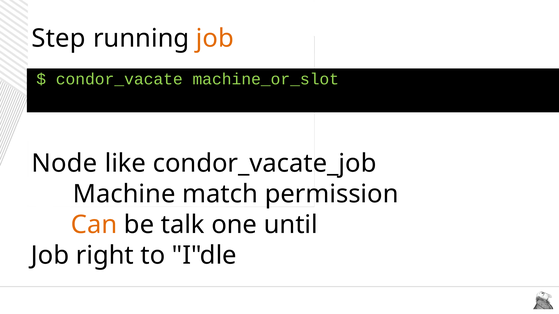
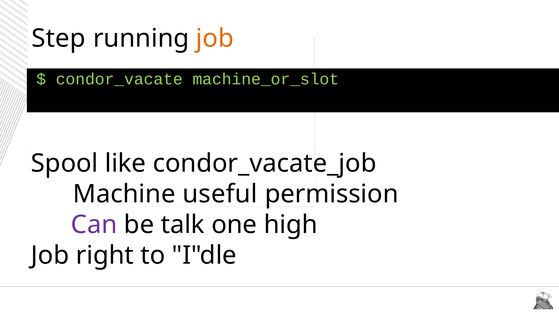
Node: Node -> Spool
match: match -> useful
Can colour: orange -> purple
until: until -> high
